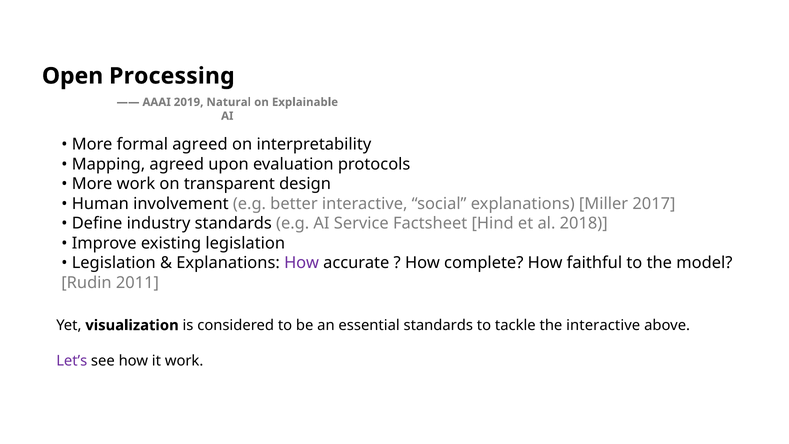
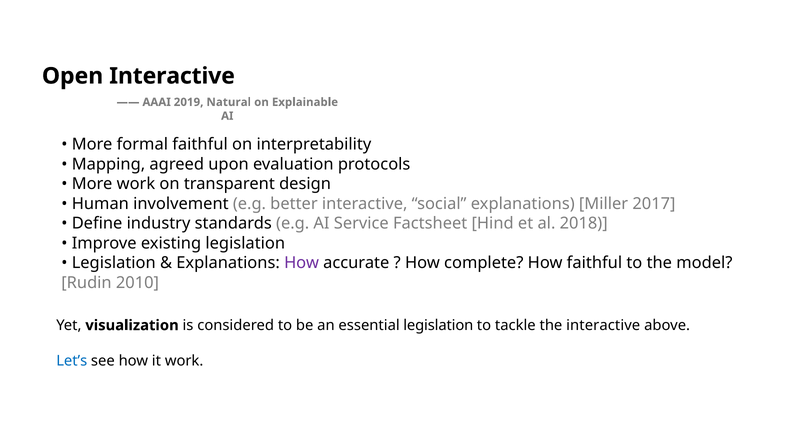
Open Processing: Processing -> Interactive
formal agreed: agreed -> faithful
2011: 2011 -> 2010
essential standards: standards -> legislation
Let’s colour: purple -> blue
